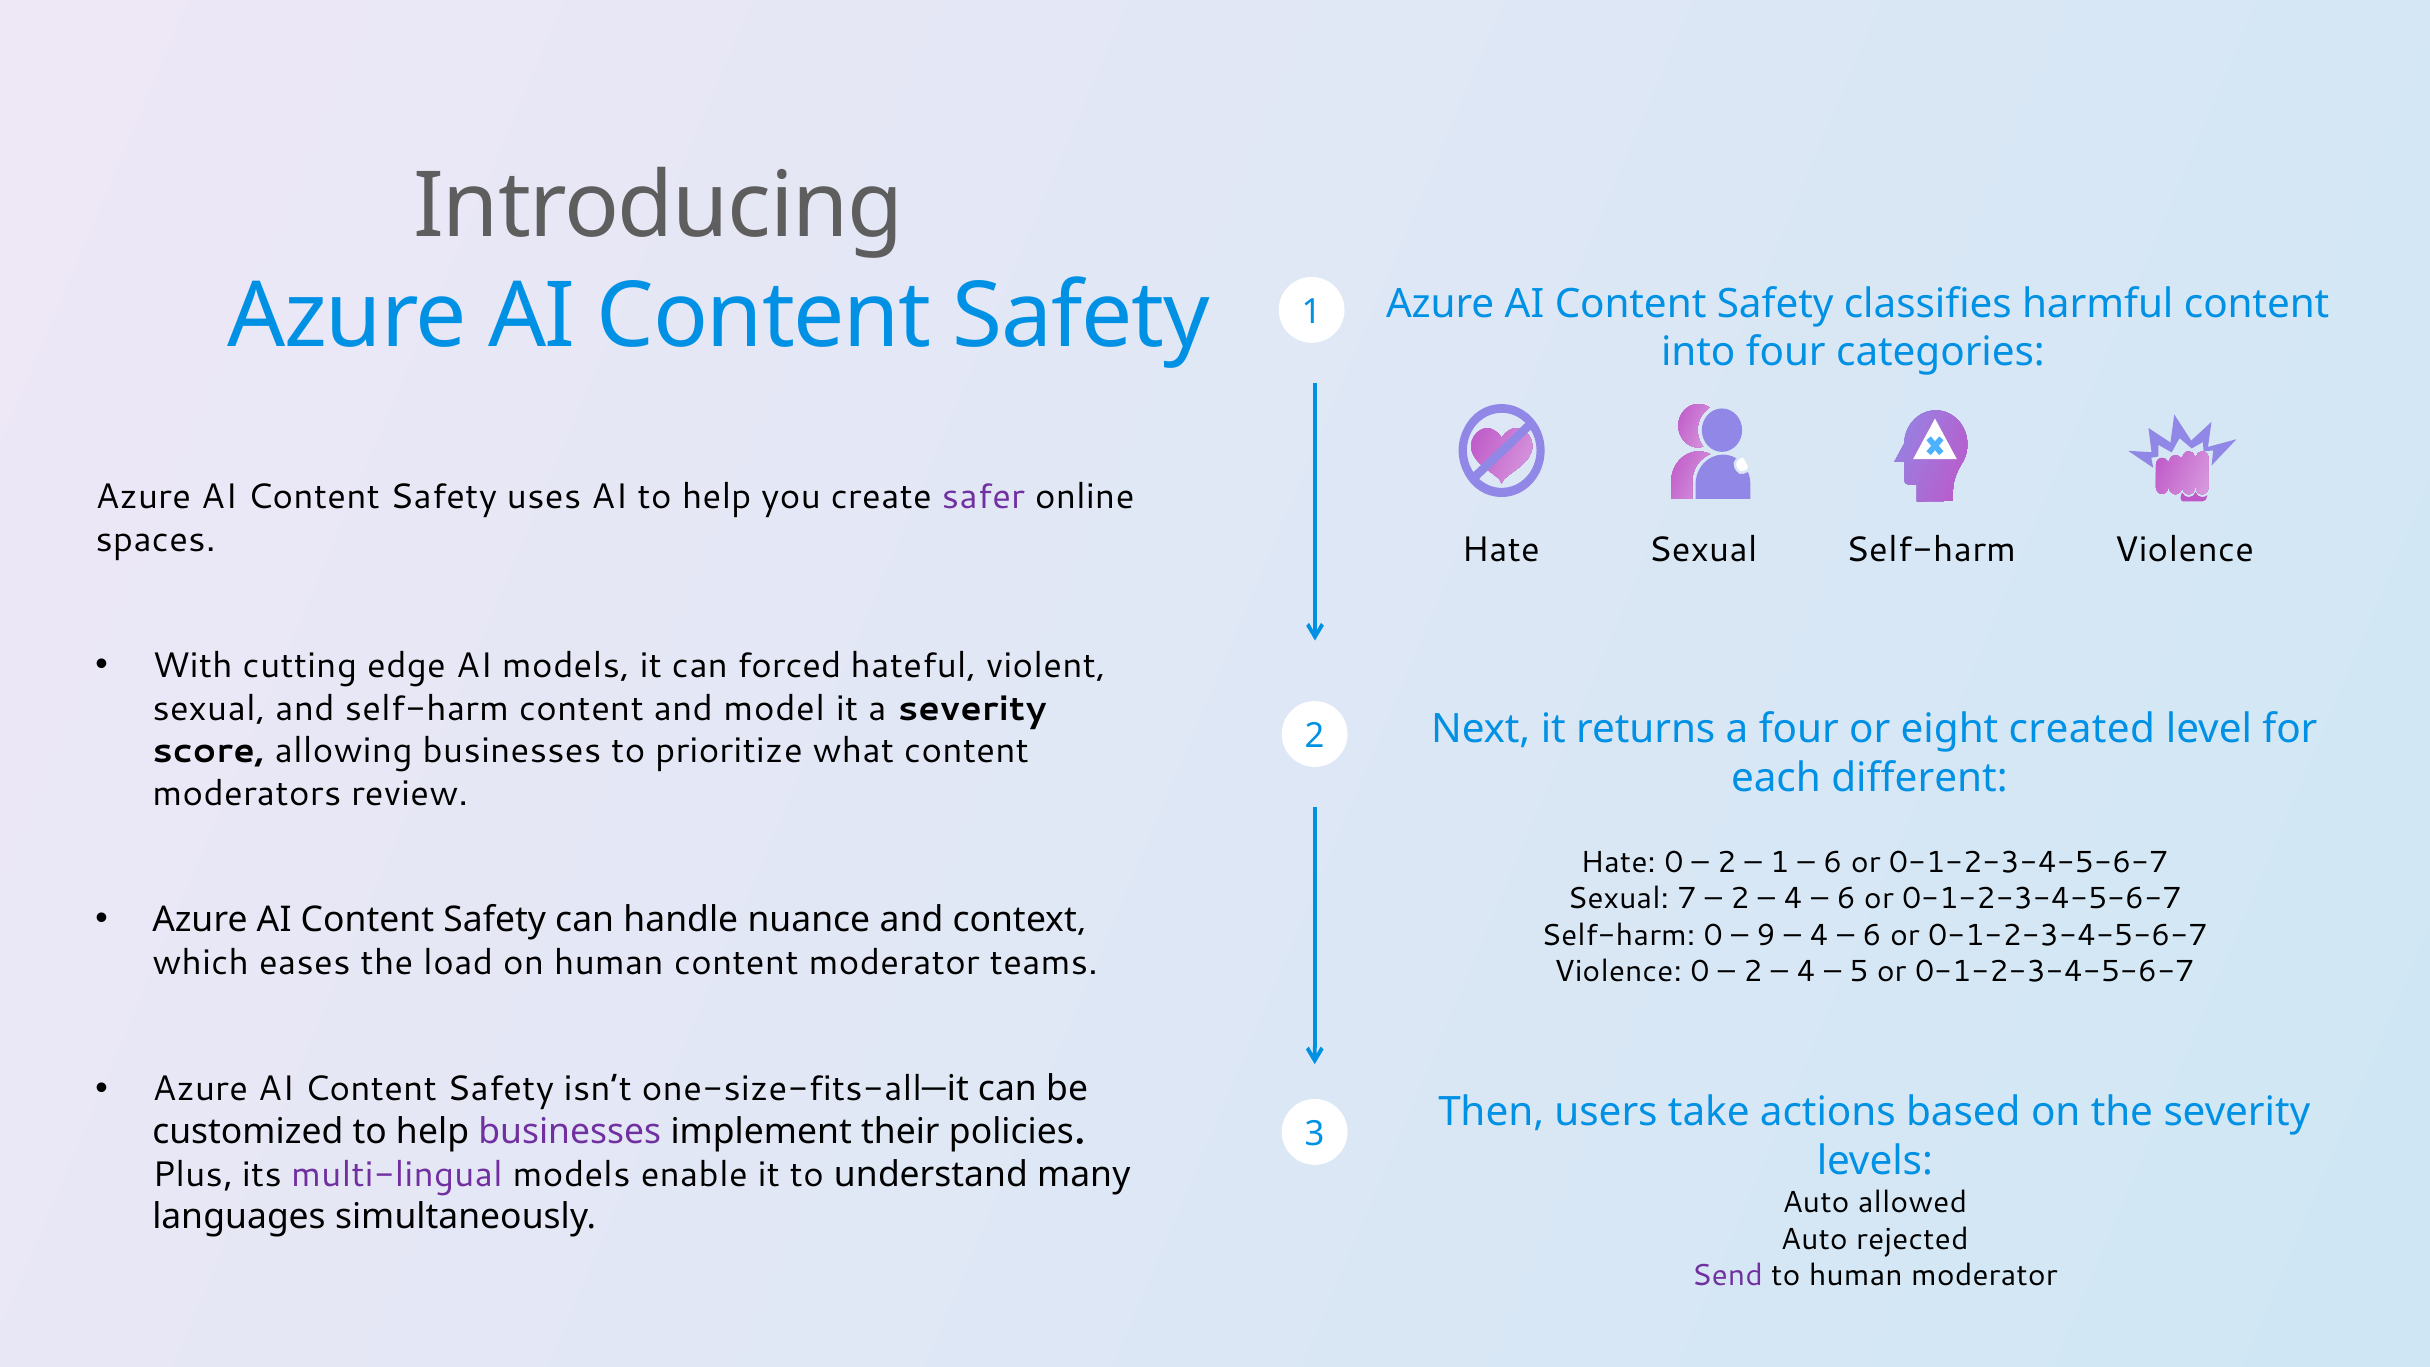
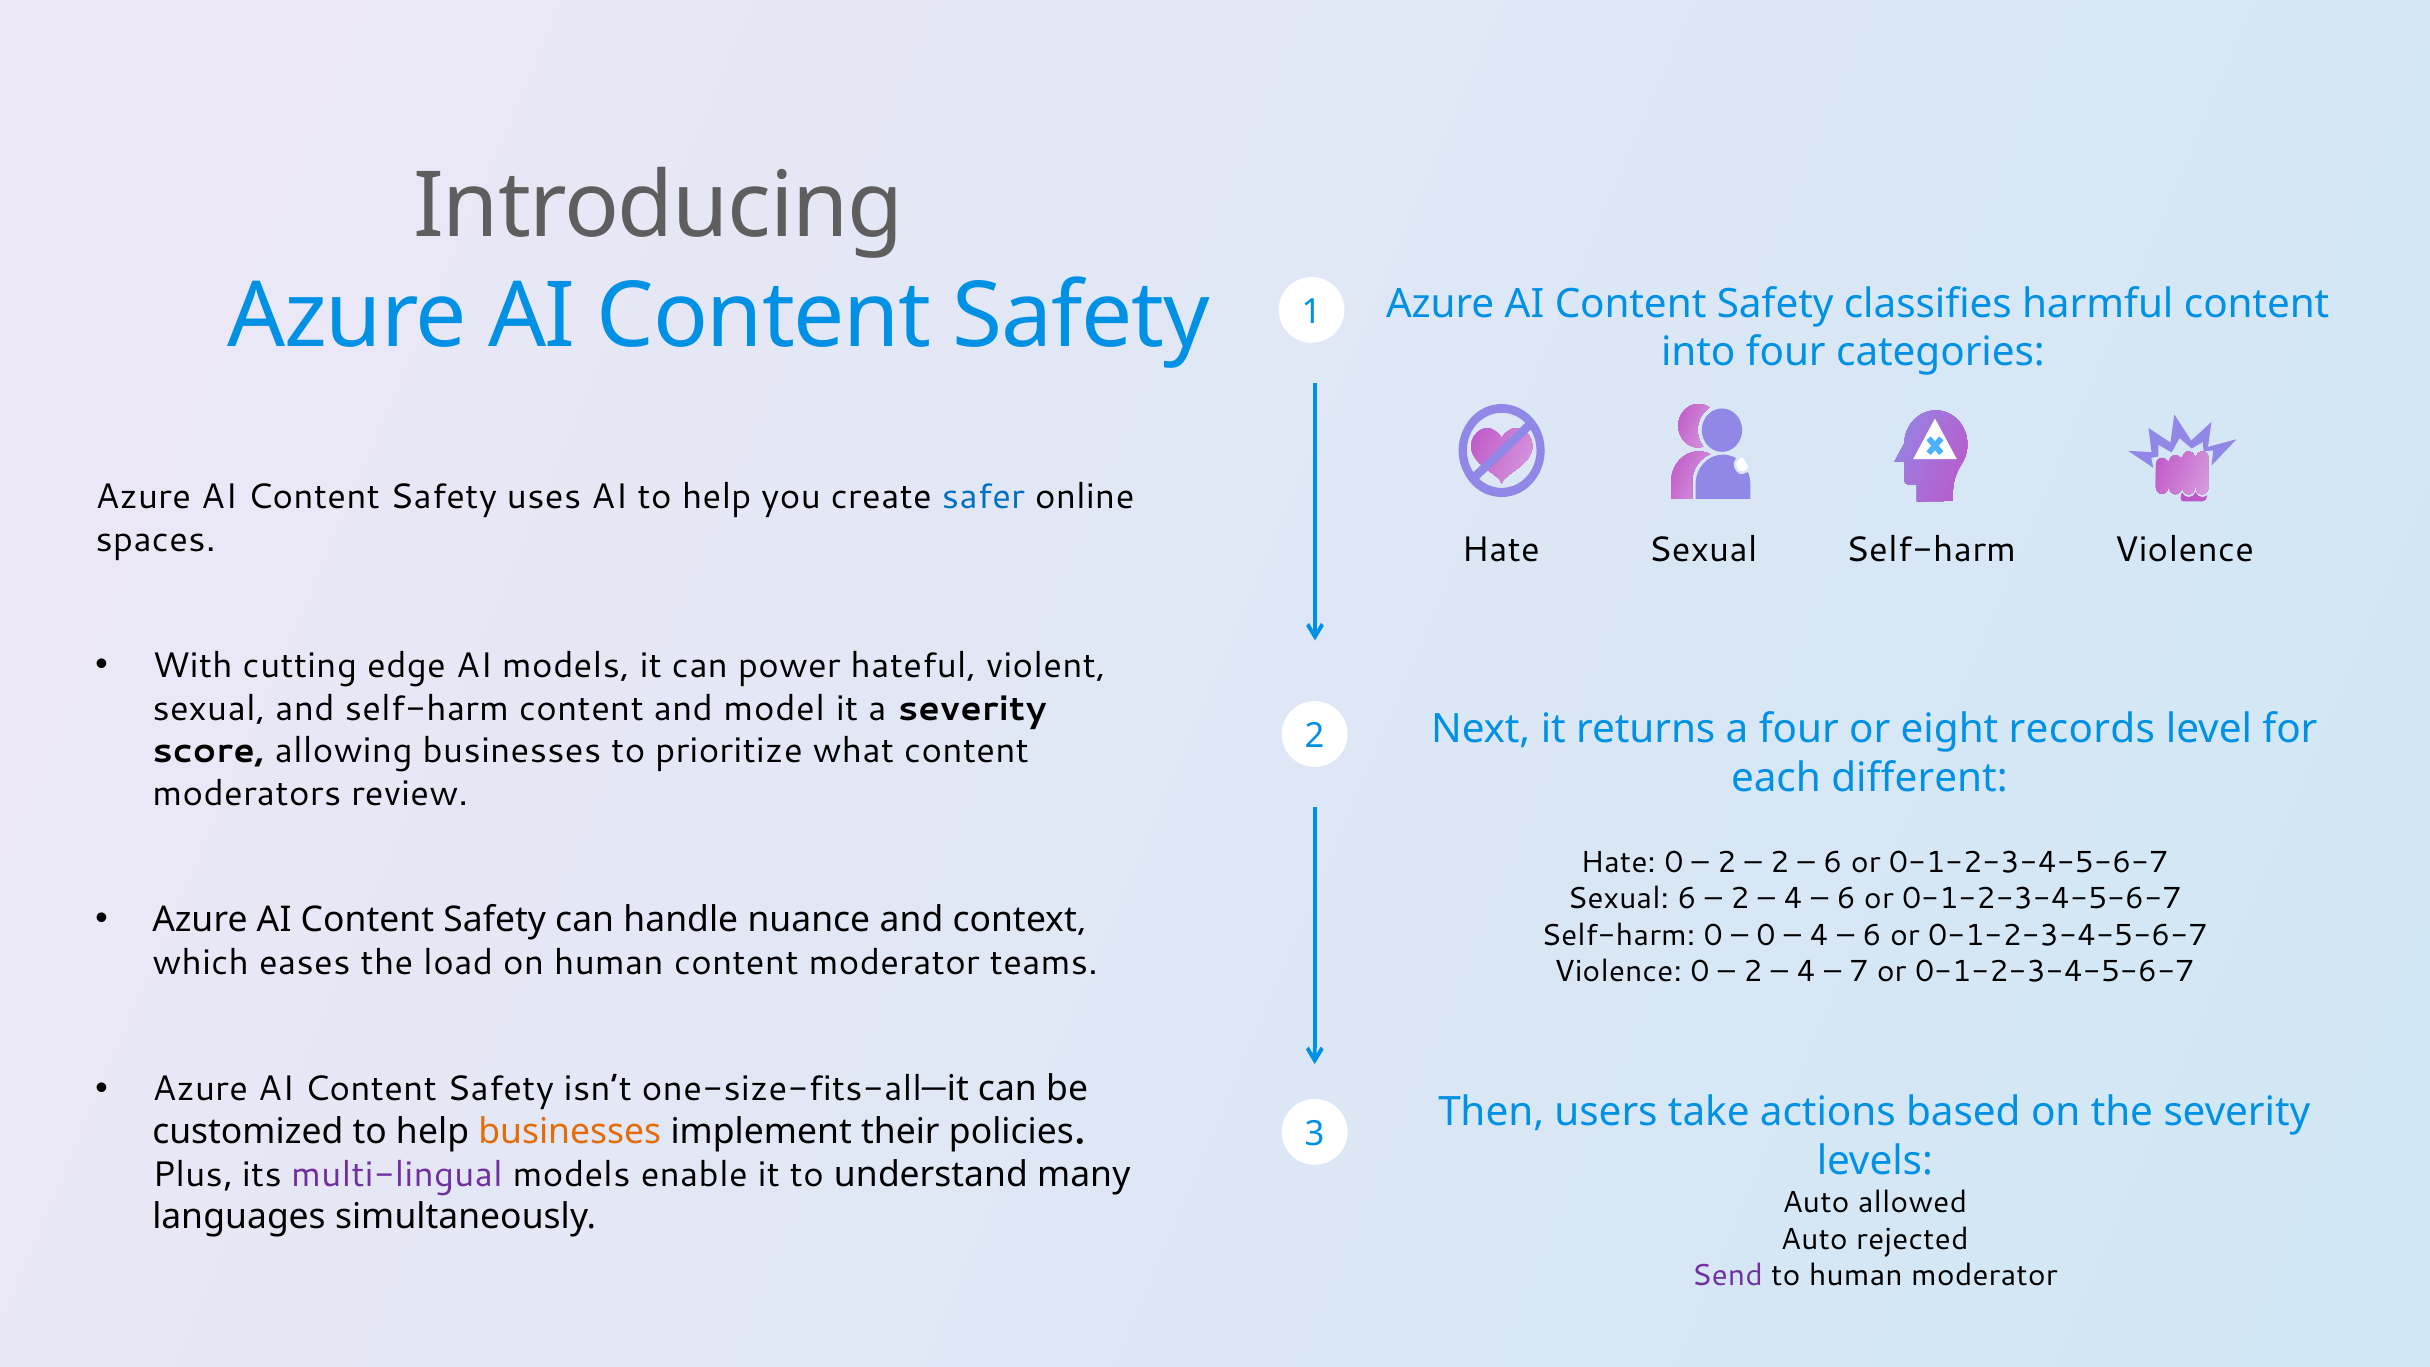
safer colour: purple -> blue
forced: forced -> power
created: created -> records
1 at (1780, 862): 1 -> 2
Sexual 7: 7 -> 6
9 at (1766, 935): 9 -> 0
5: 5 -> 7
businesses at (570, 1132) colour: purple -> orange
